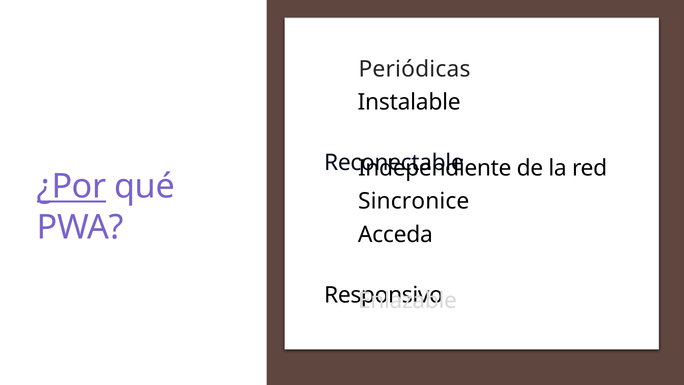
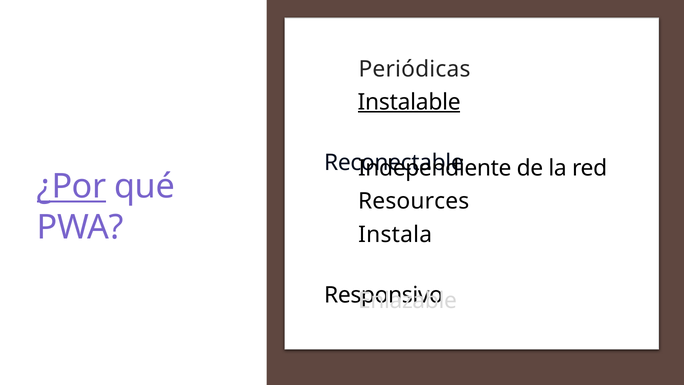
Instalable underline: none -> present
Sincronice: Sincronice -> Resources
Acceda: Acceda -> Instala
